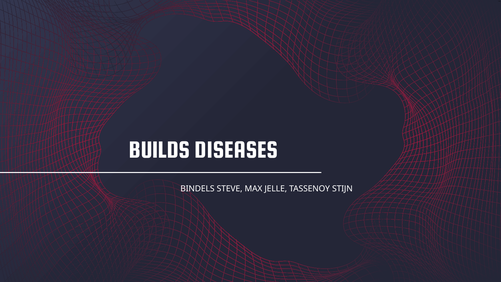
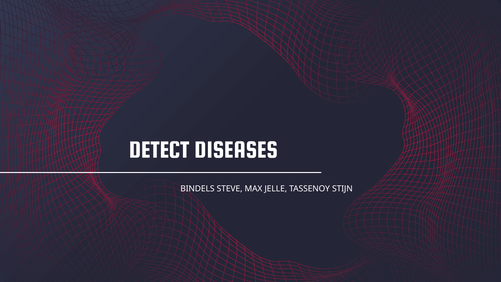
BUILDS: BUILDS -> DETECT
